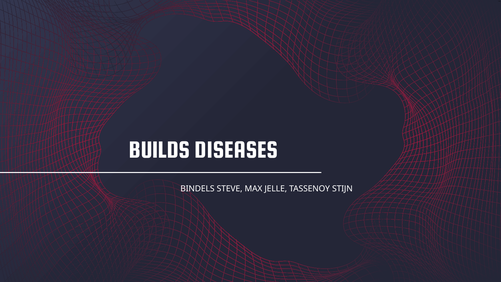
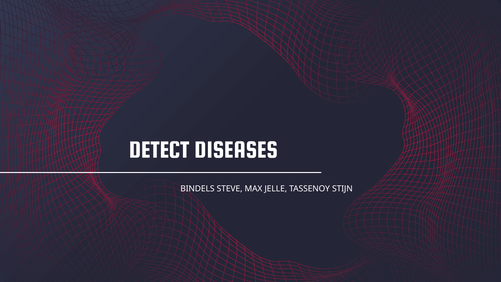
BUILDS: BUILDS -> DETECT
